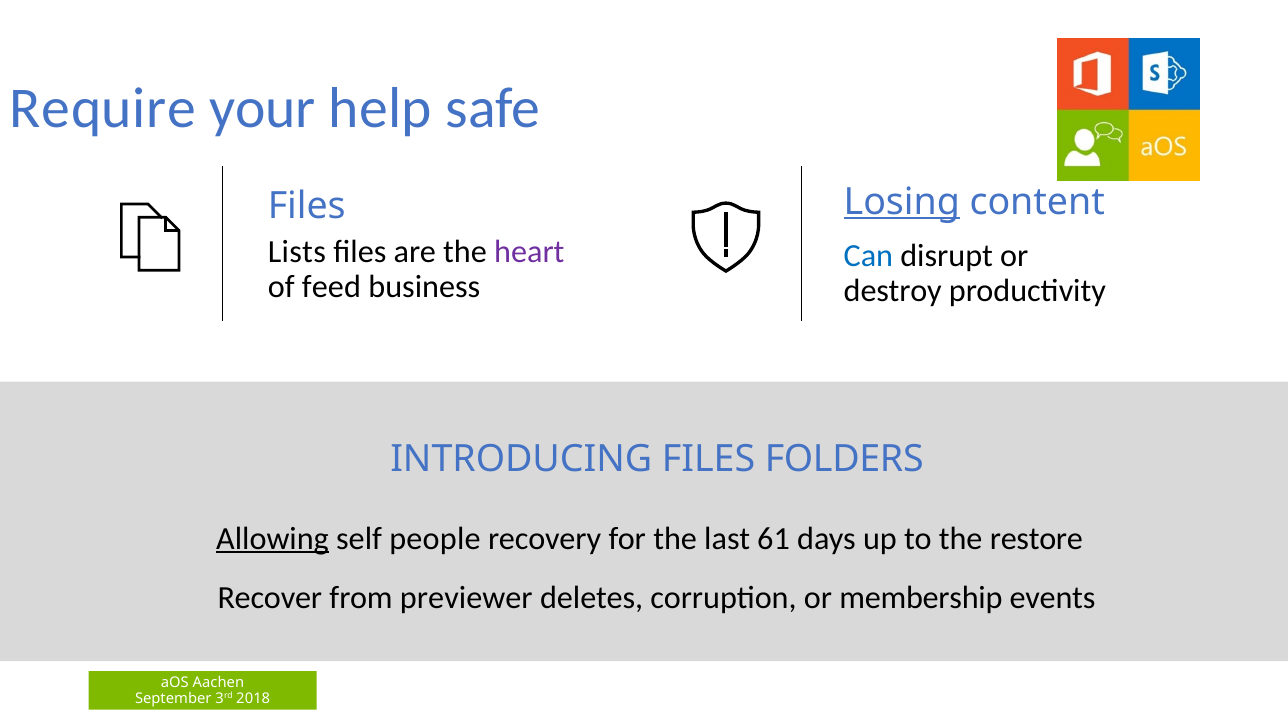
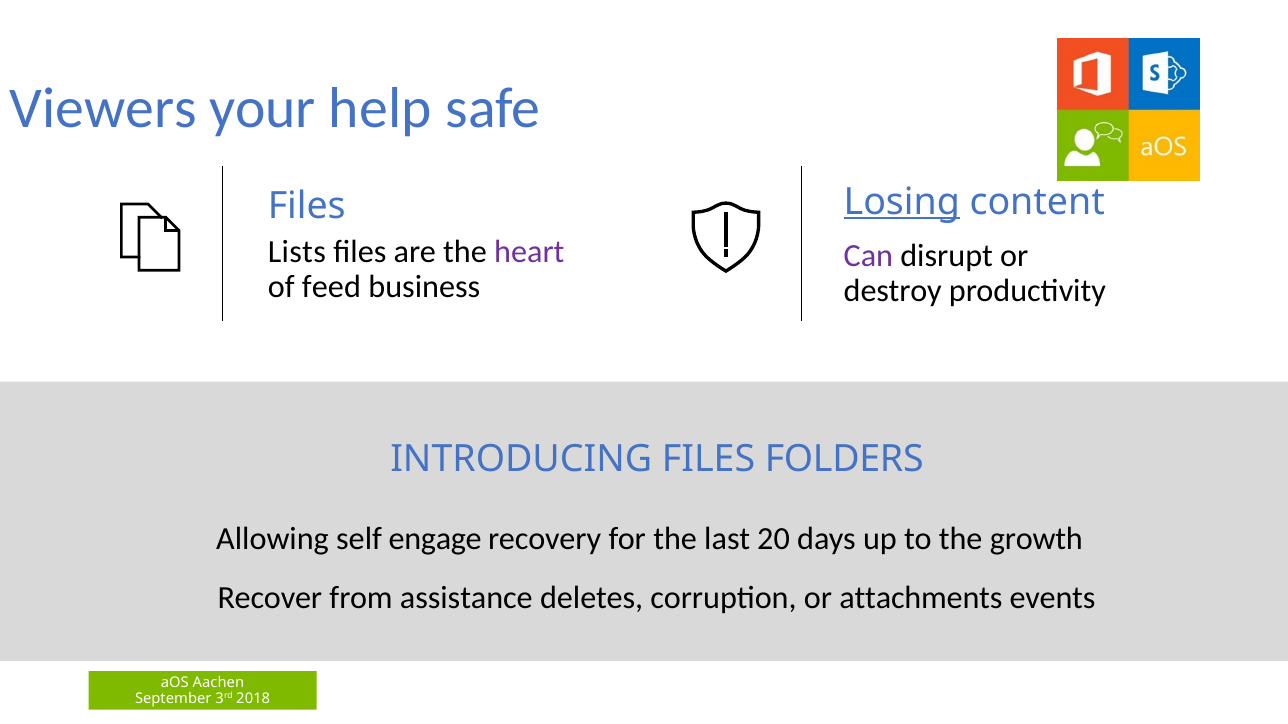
Require: Require -> Viewers
Can colour: blue -> purple
Allowing underline: present -> none
people: people -> engage
61: 61 -> 20
restore: restore -> growth
previewer: previewer -> assistance
membership: membership -> attachments
